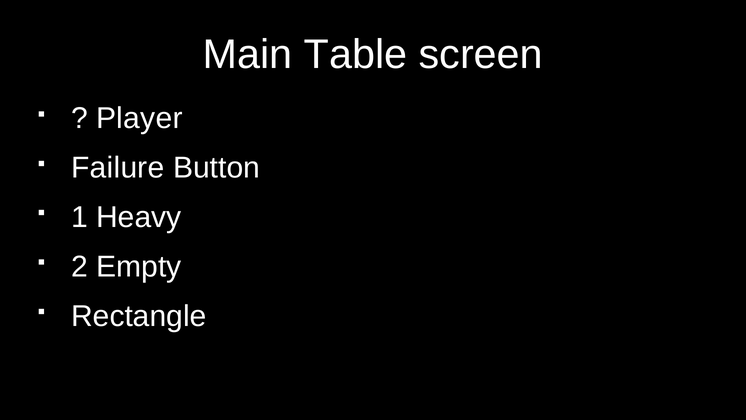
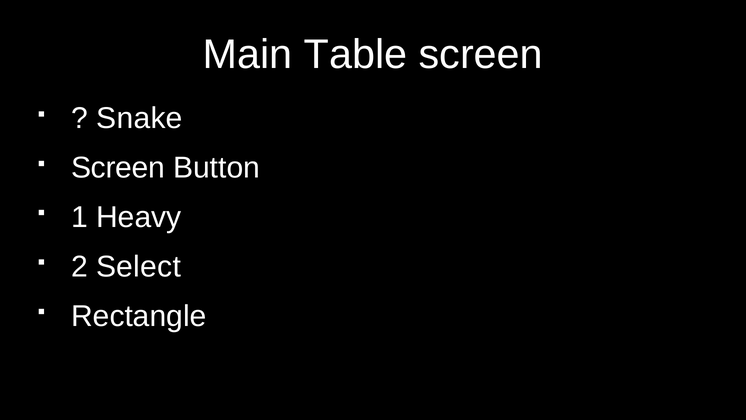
Player: Player -> Snake
Failure at (118, 168): Failure -> Screen
Empty: Empty -> Select
